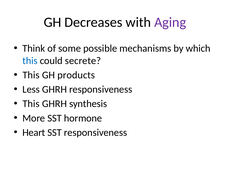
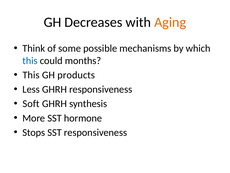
Aging colour: purple -> orange
secrete: secrete -> months
This at (31, 103): This -> Soft
Heart: Heart -> Stops
